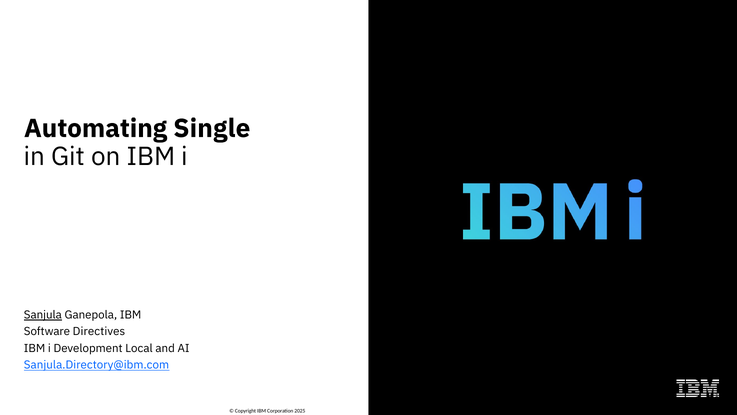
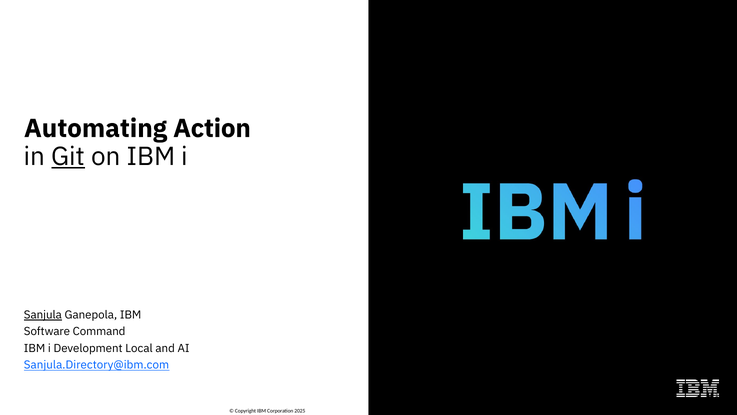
Single: Single -> Action
Git underline: none -> present
Directives: Directives -> Command
